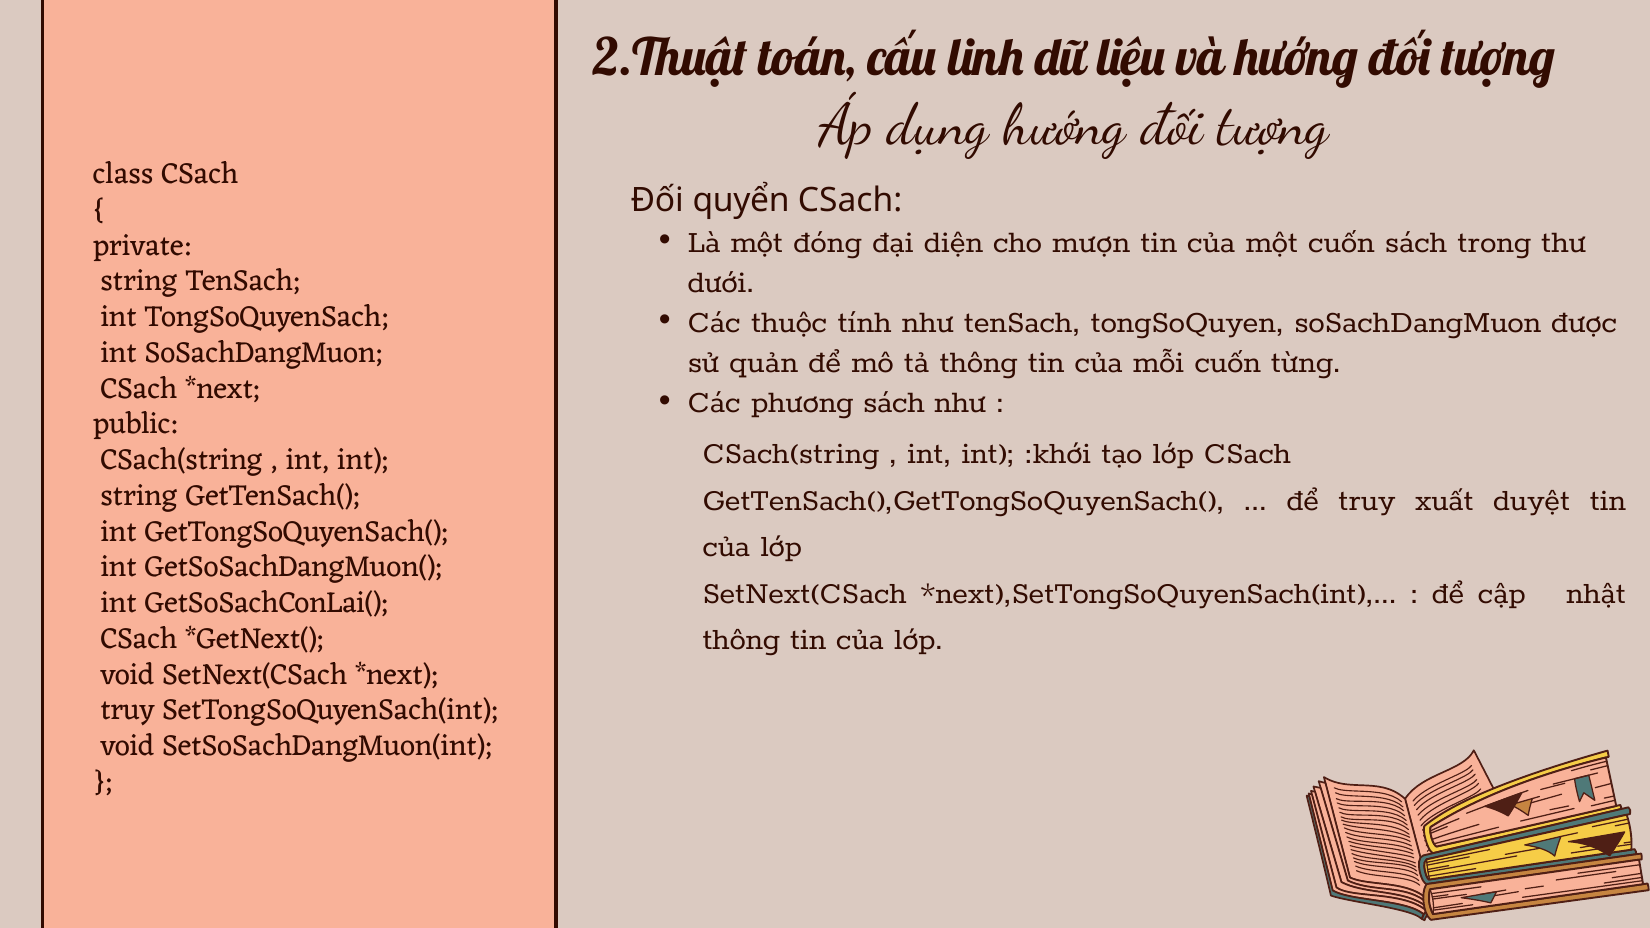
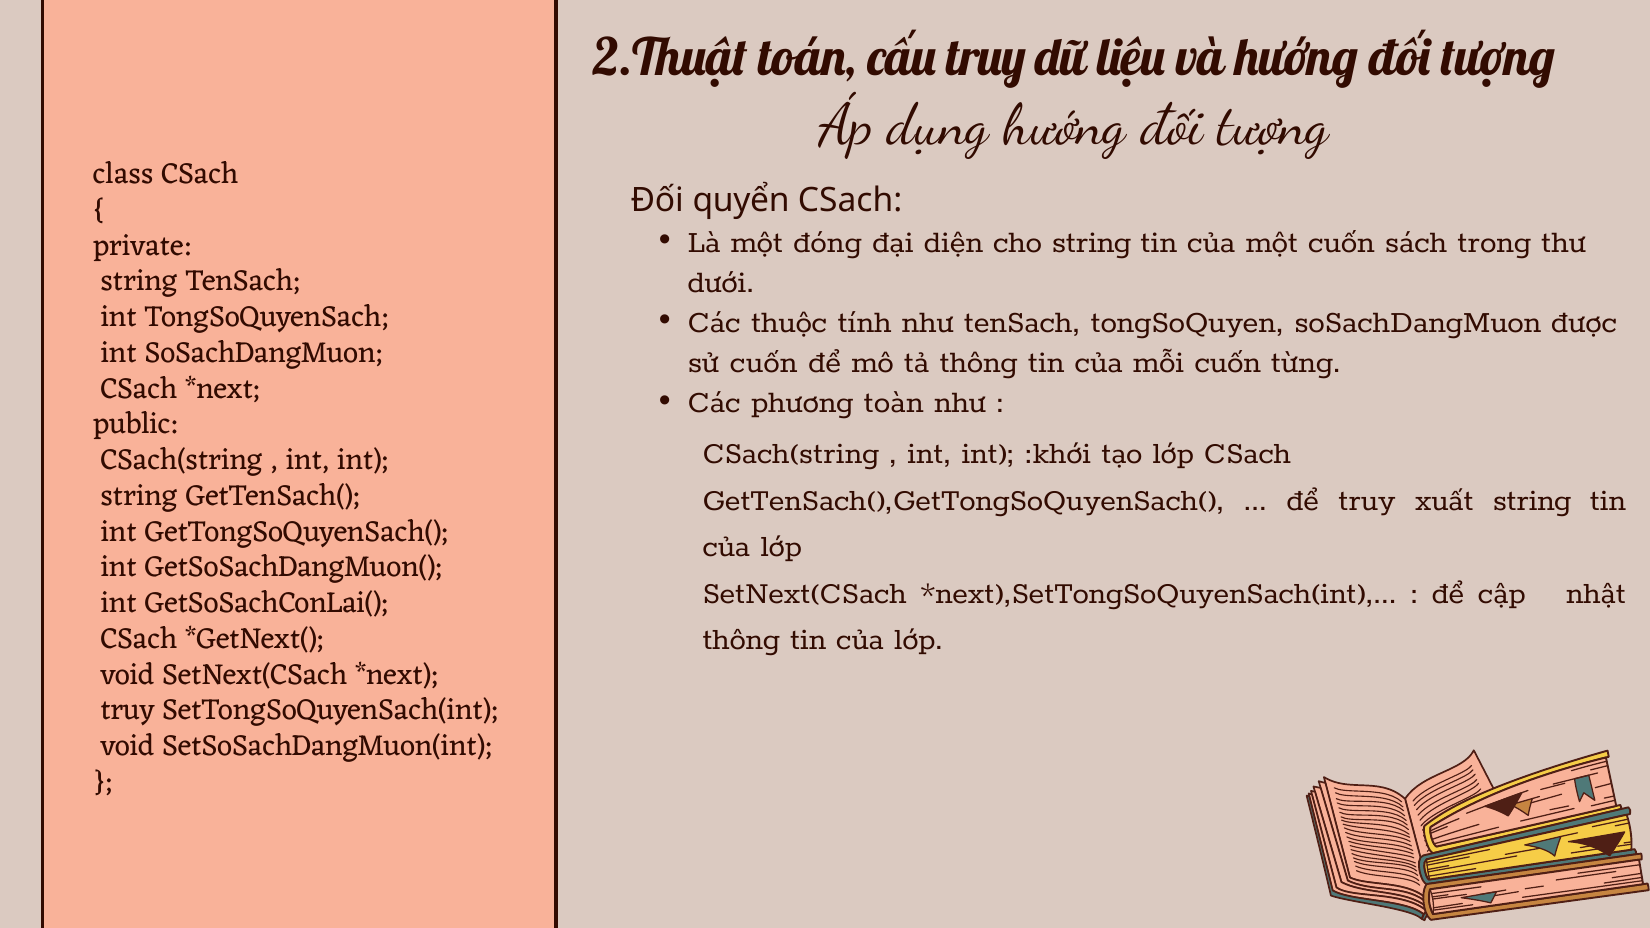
cấu linh: linh -> truy
cho mượn: mượn -> string
sử quản: quản -> cuốn
phương sách: sách -> toàn
xuất duyệt: duyệt -> string
